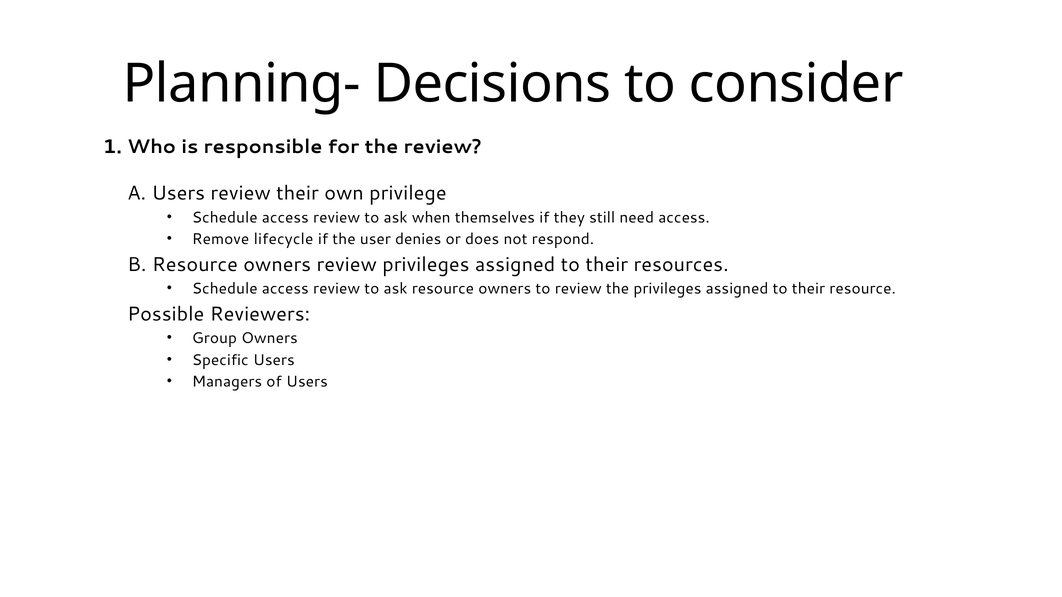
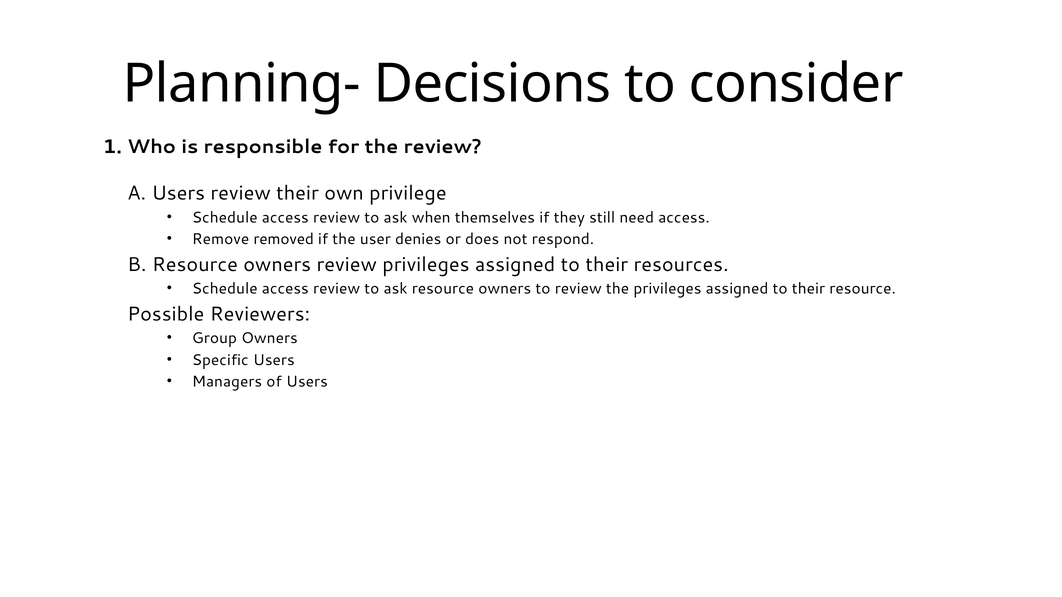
lifecycle: lifecycle -> removed
